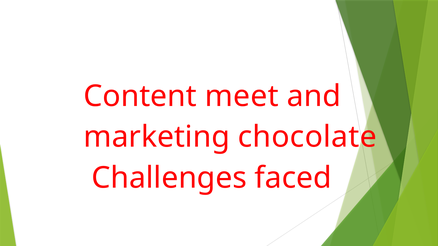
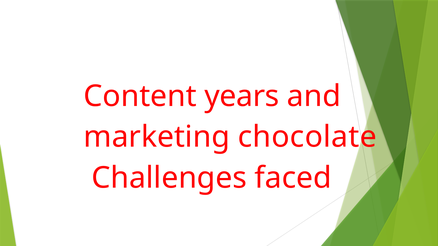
meet: meet -> years
